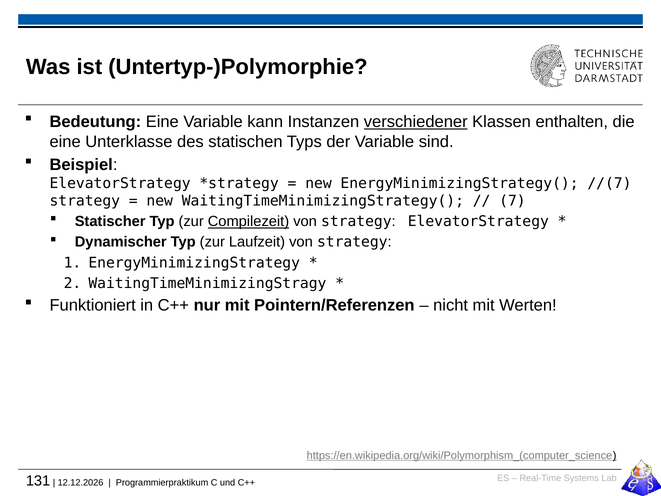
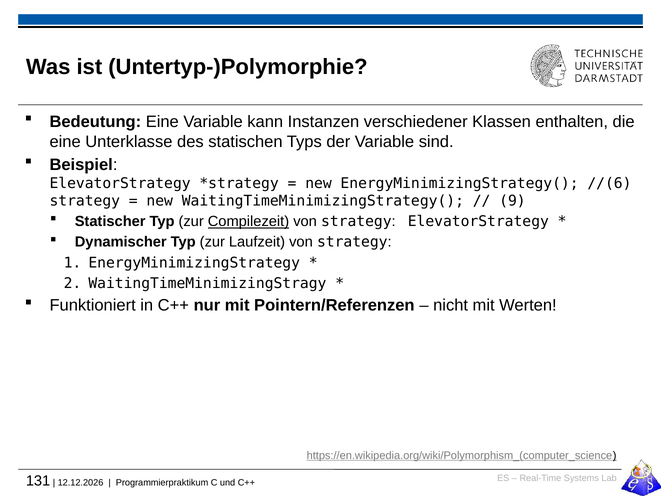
verschiedener underline: present -> none
//(7: //(7 -> //(6
7: 7 -> 9
